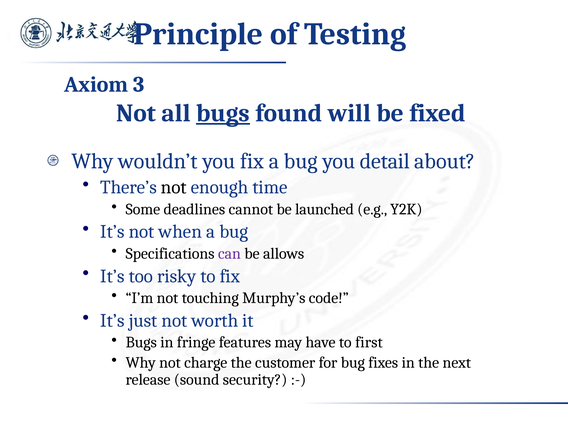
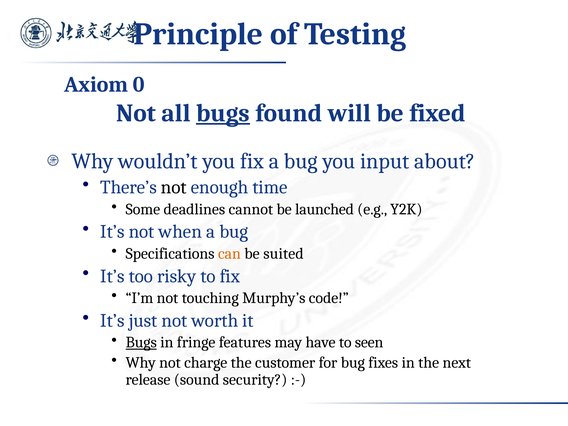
3: 3 -> 0
detail: detail -> input
can colour: purple -> orange
allows: allows -> suited
Bugs at (141, 342) underline: none -> present
first: first -> seen
